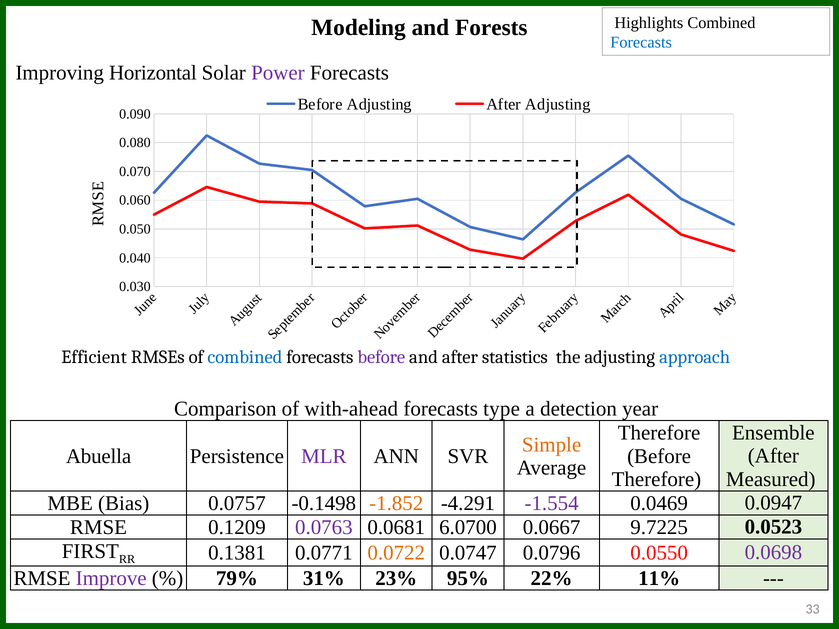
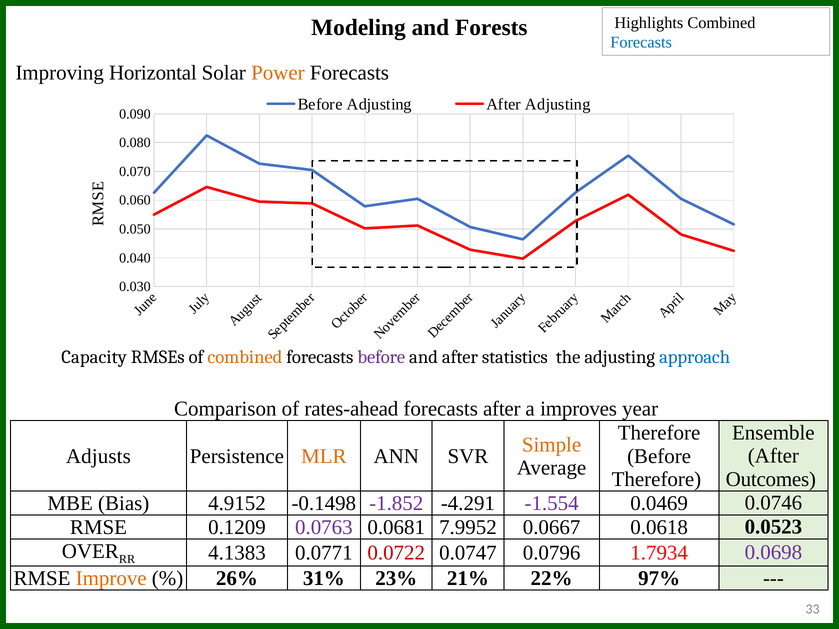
Power colour: purple -> orange
Efficient: Efficient -> Capacity
combined at (245, 357) colour: blue -> orange
with-ahead: with-ahead -> rates-ahead
forecasts type: type -> after
detection: detection -> improves
Abuella: Abuella -> Adjusts
MLR colour: purple -> orange
Measured: Measured -> Outcomes
0.0757: 0.0757 -> 4.9152
-1.852 colour: orange -> purple
0.0947: 0.0947 -> 0.0746
6.0700: 6.0700 -> 7.9952
9.7225: 9.7225 -> 0.0618
FIRST: FIRST -> OVER
0.1381: 0.1381 -> 4.1383
0.0722 colour: orange -> red
0.0550: 0.0550 -> 1.7934
Improve colour: purple -> orange
79%: 79% -> 26%
95%: 95% -> 21%
11%: 11% -> 97%
